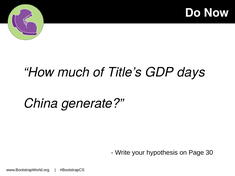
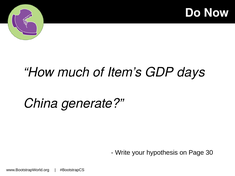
Title’s: Title’s -> Item’s
